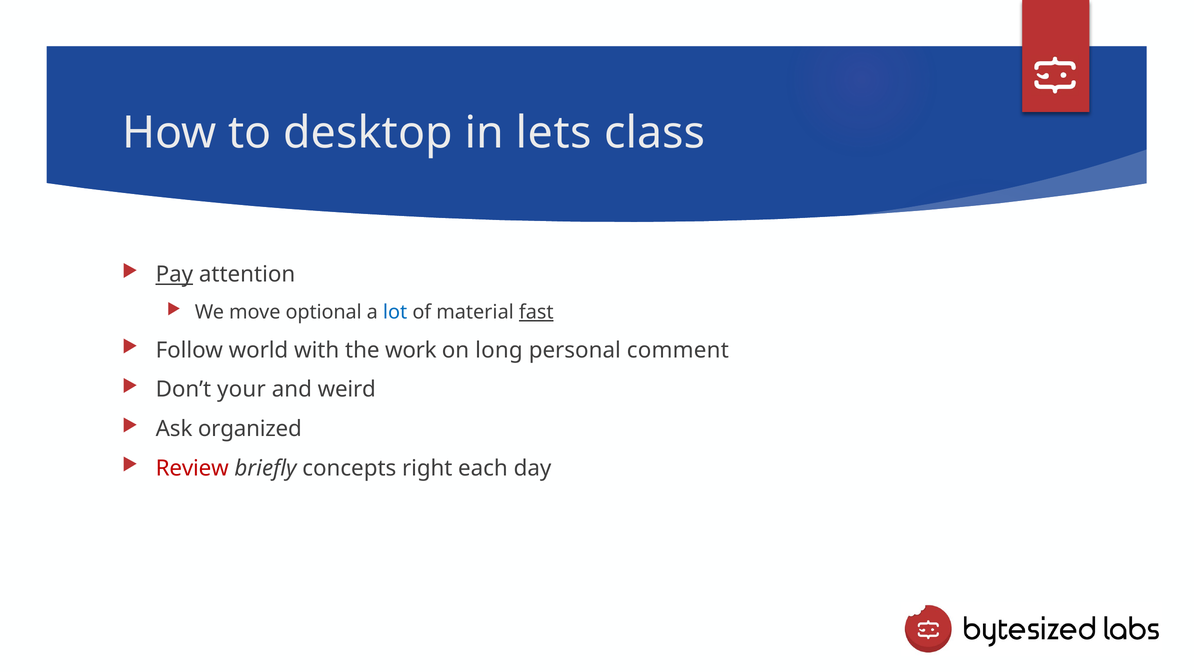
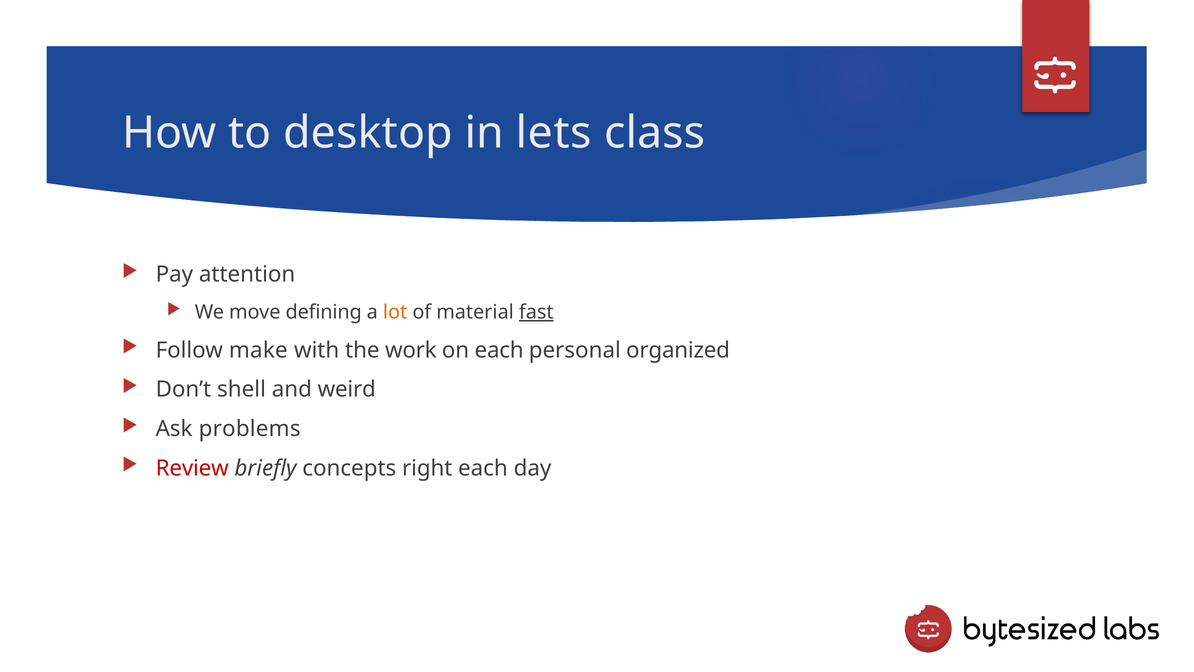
Pay underline: present -> none
optional: optional -> defining
lot colour: blue -> orange
world: world -> make
on long: long -> each
comment: comment -> organized
your: your -> shell
organized: organized -> problems
